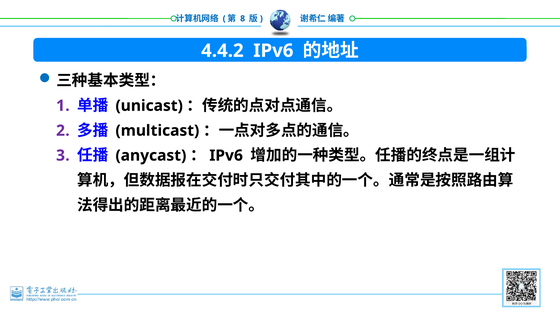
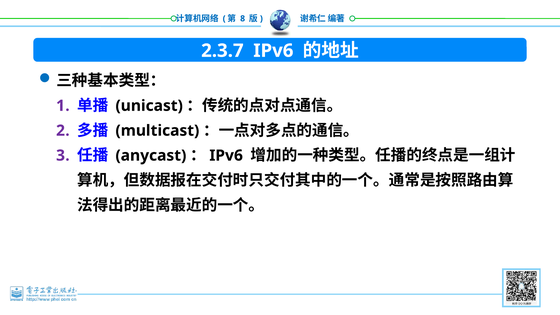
4.4.2: 4.4.2 -> 2.3.7
